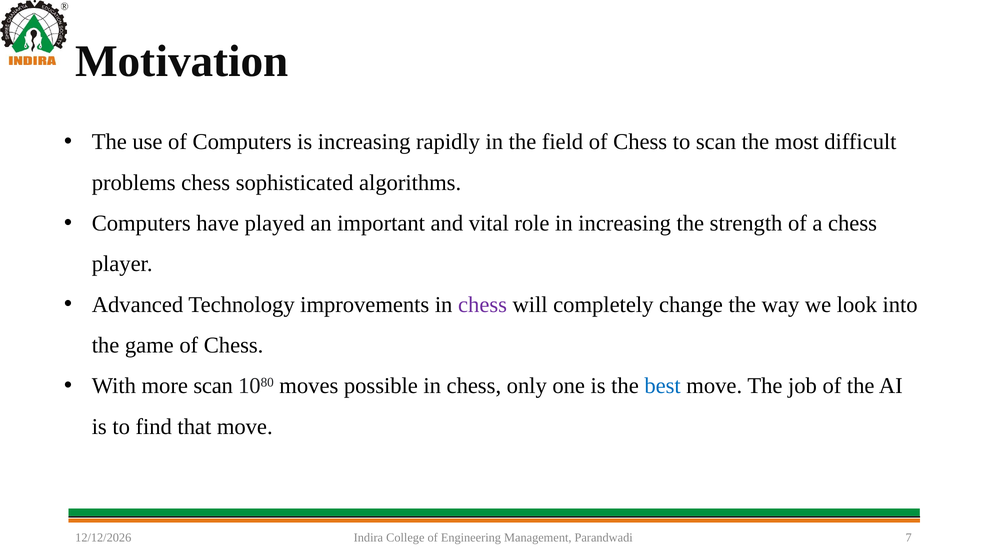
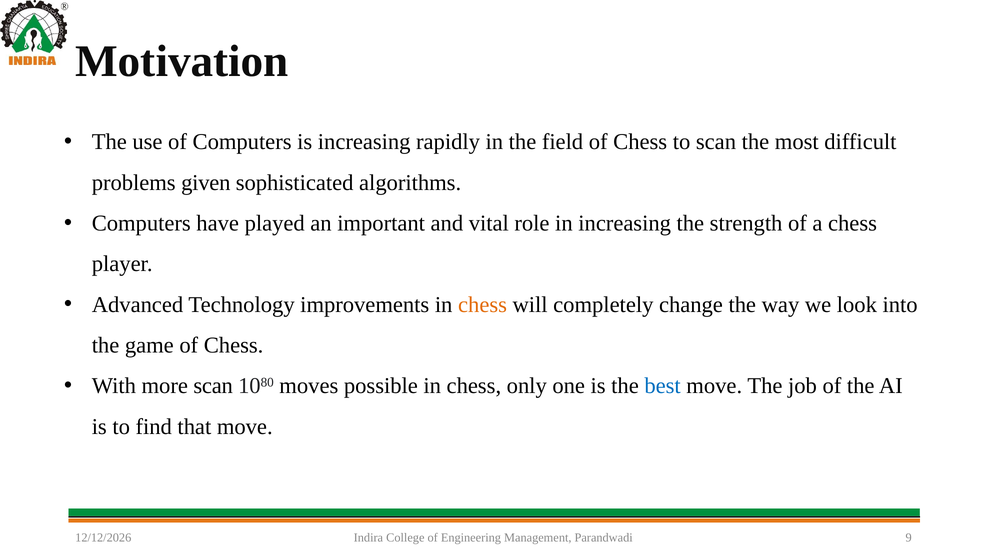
problems chess: chess -> given
chess at (483, 305) colour: purple -> orange
7: 7 -> 9
